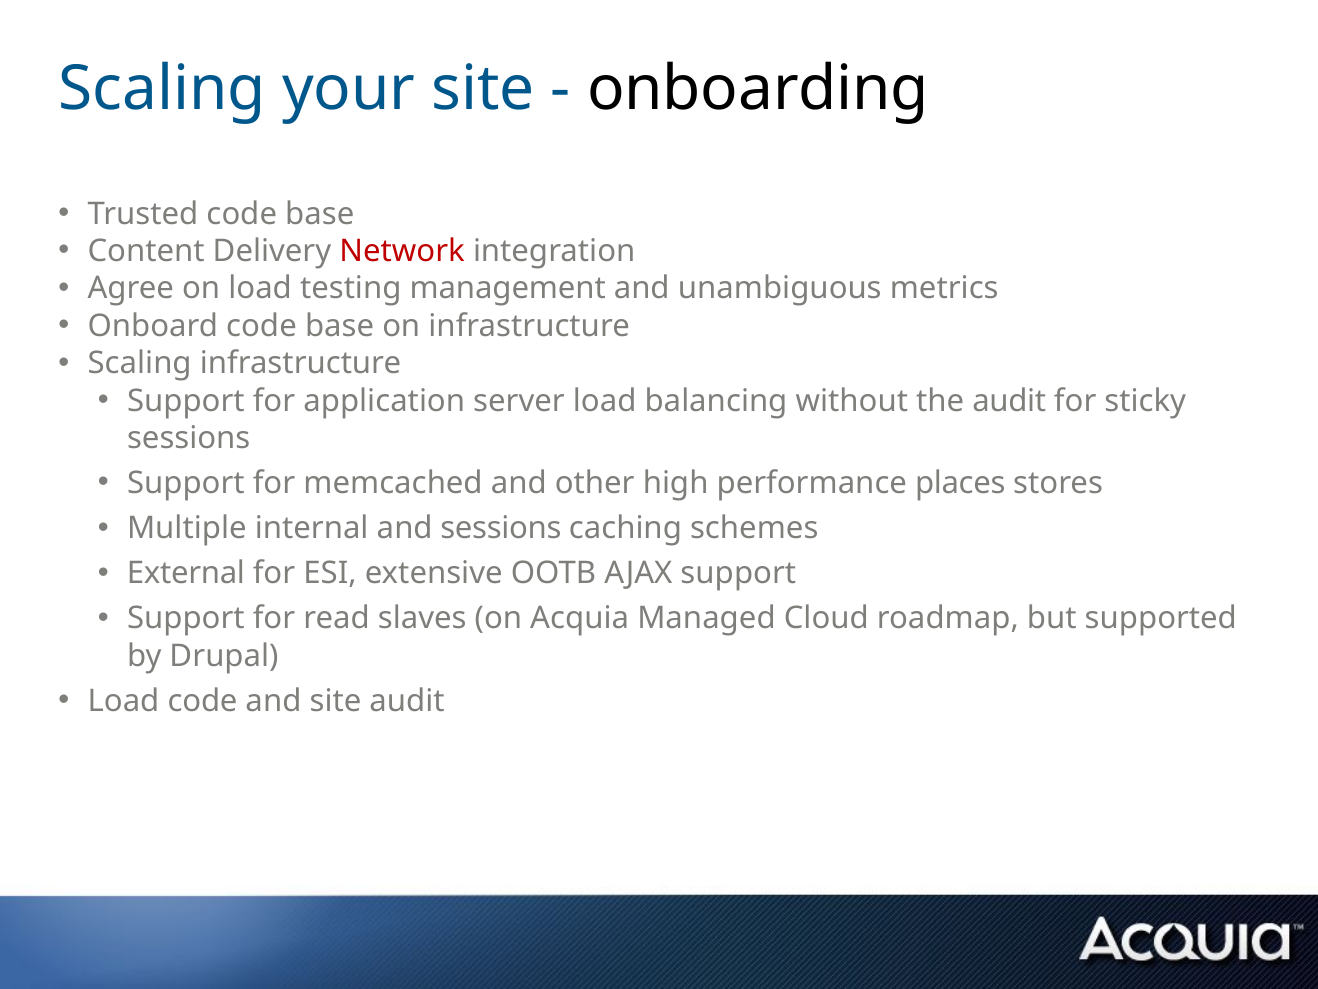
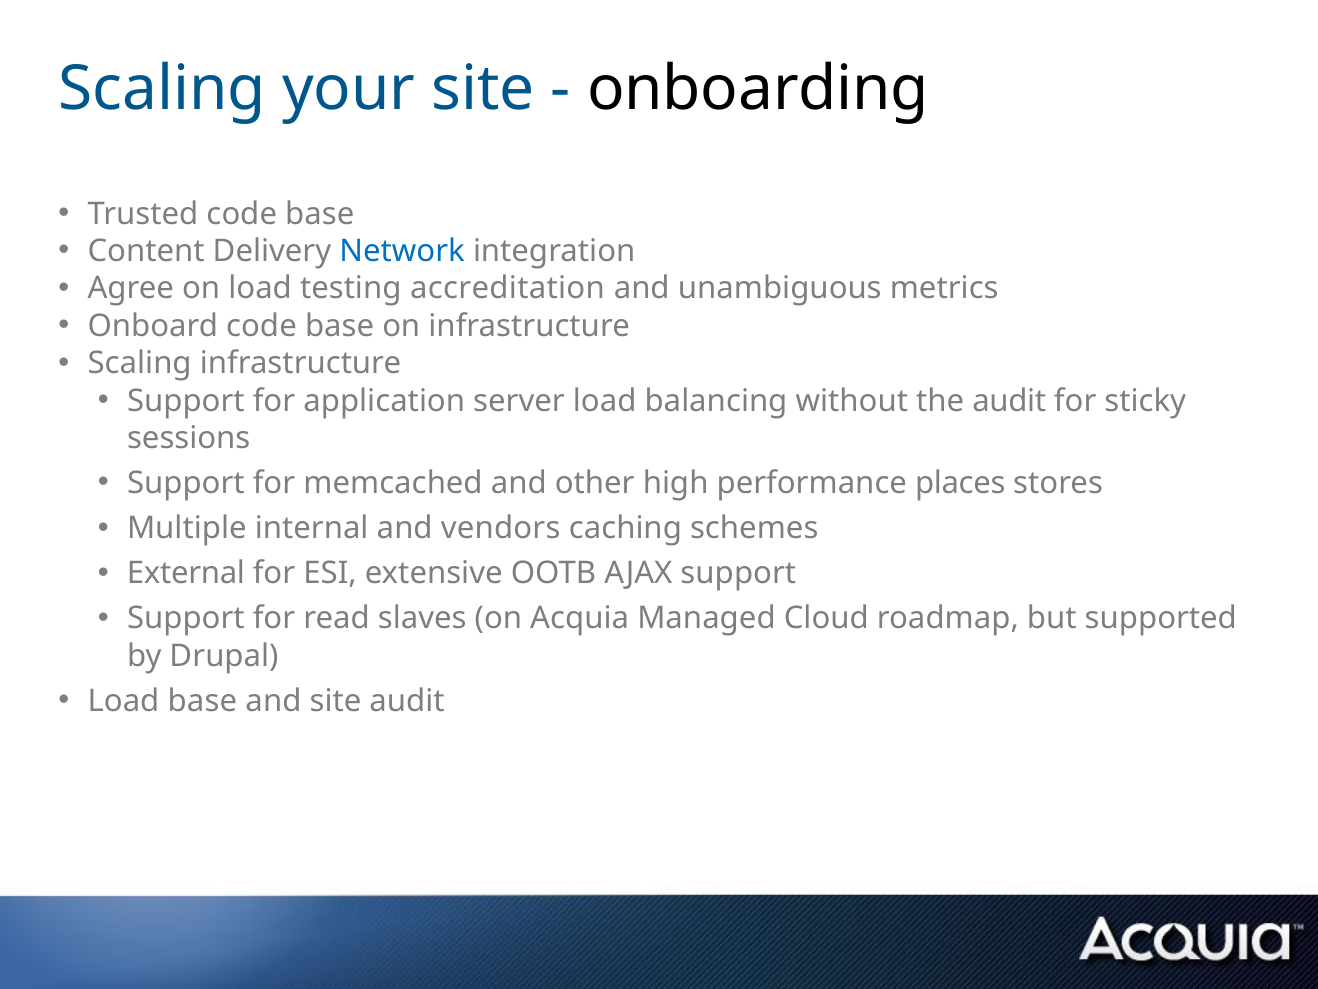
Network colour: red -> blue
management: management -> accreditation
and sessions: sessions -> vendors
Load code: code -> base
